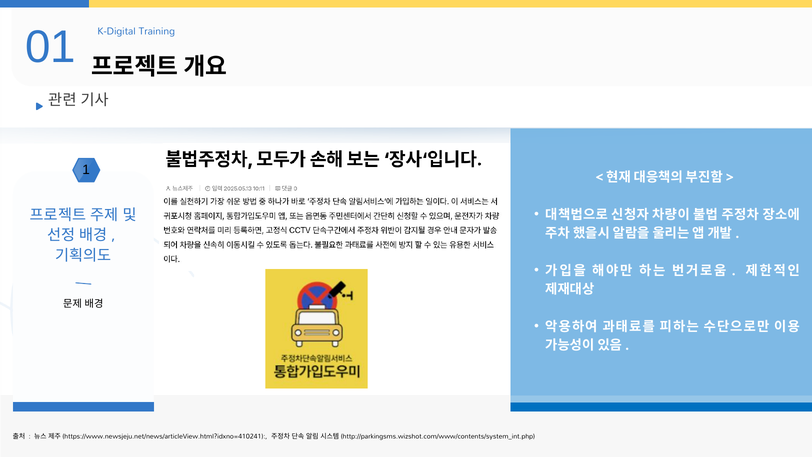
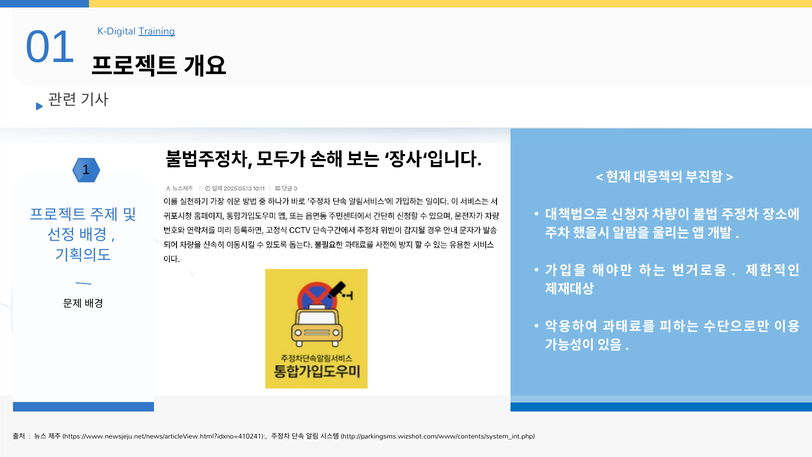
Training underline: none -> present
